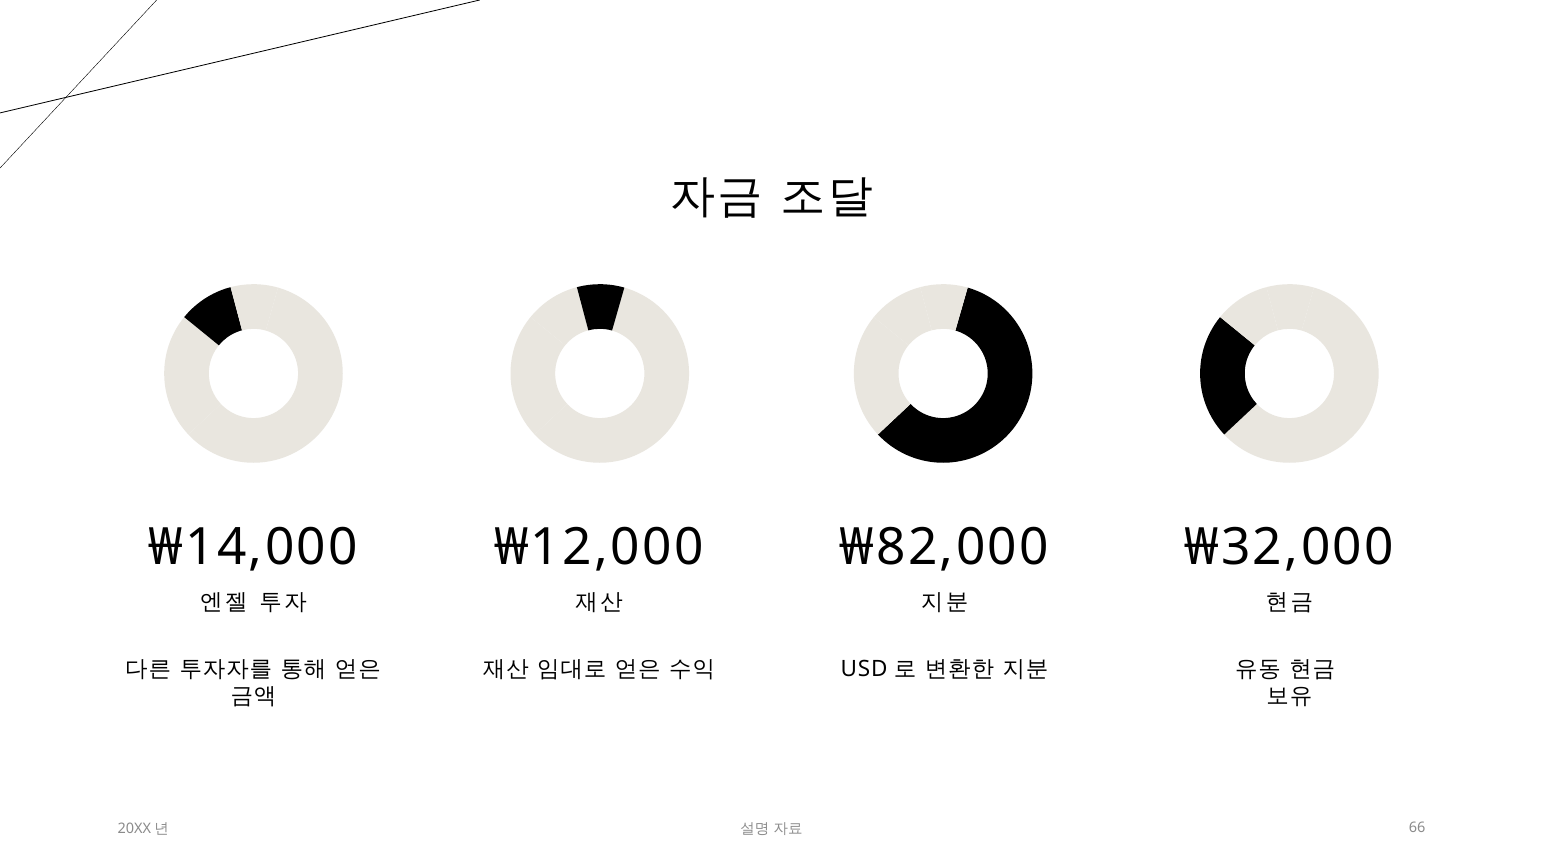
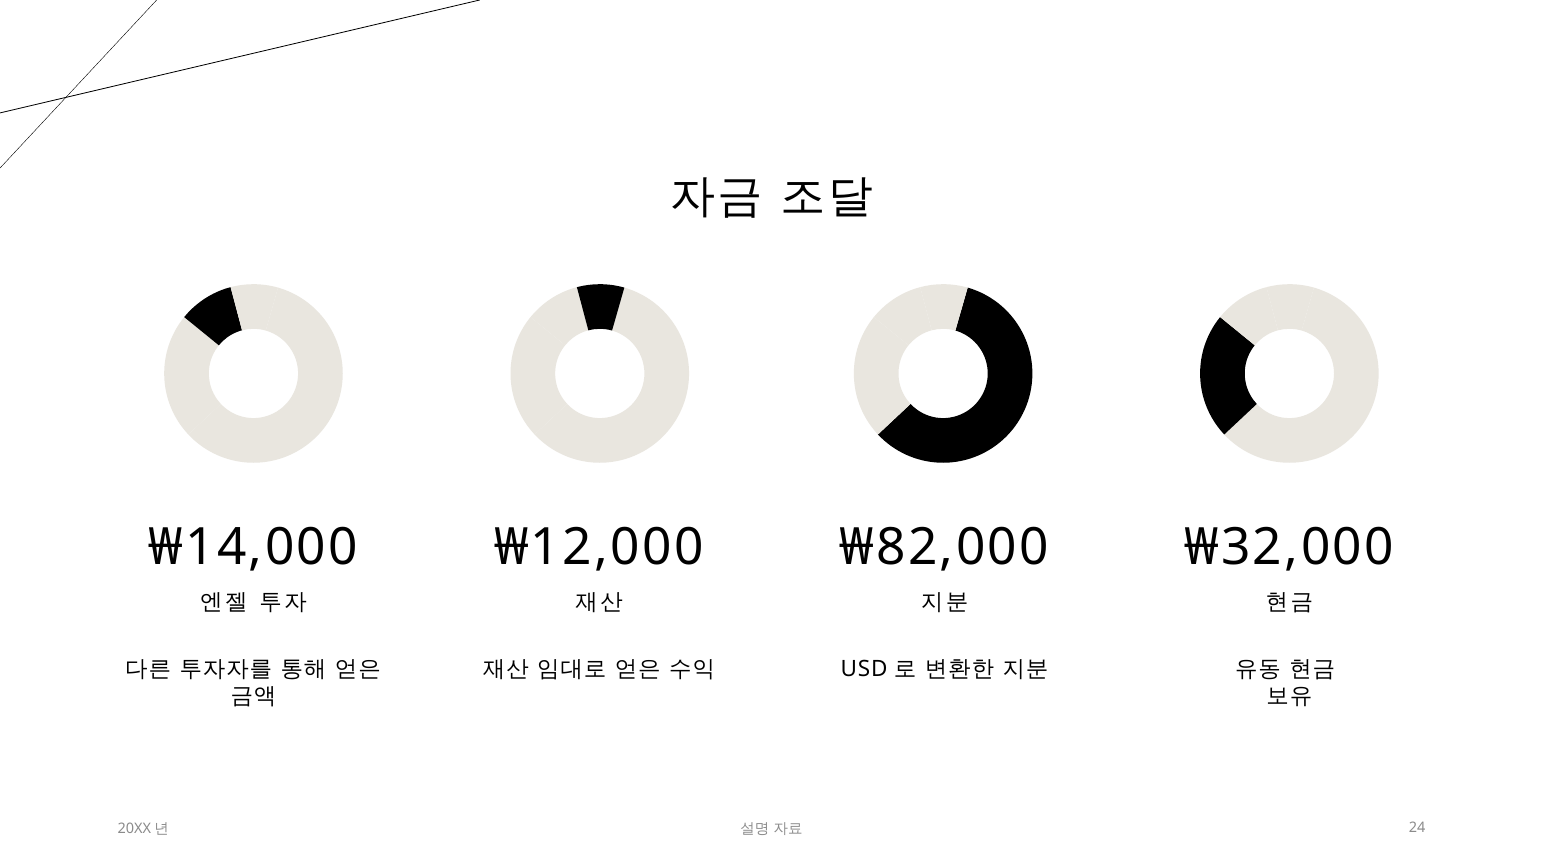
66: 66 -> 24
